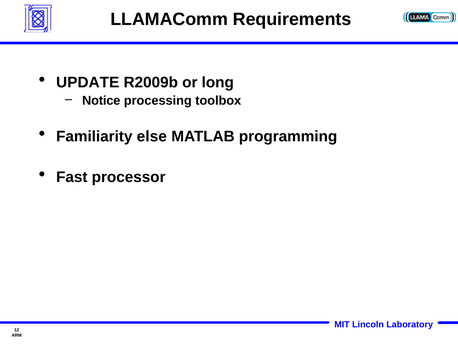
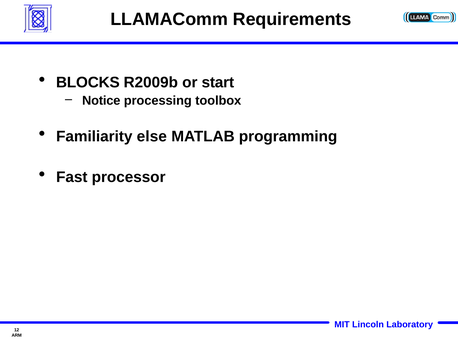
UPDATE: UPDATE -> BLOCKS
long: long -> start
